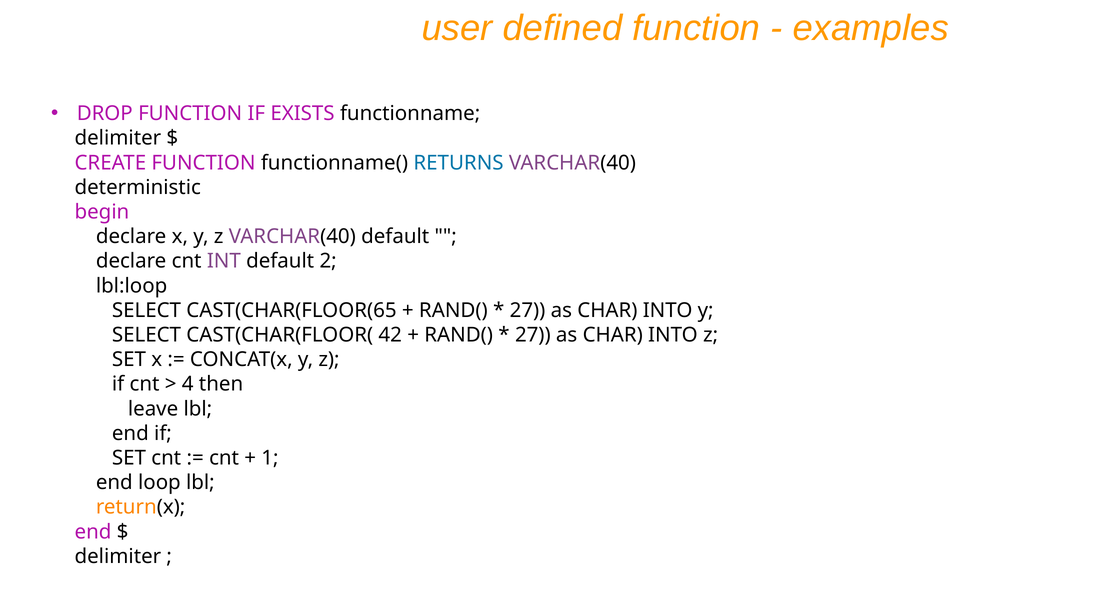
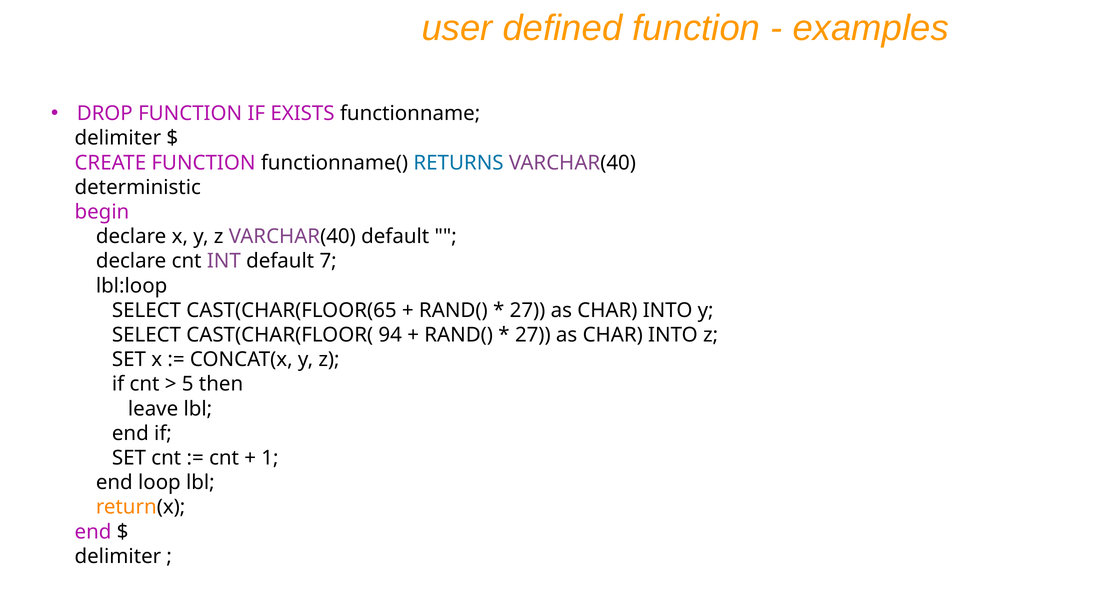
2: 2 -> 7
42: 42 -> 94
4: 4 -> 5
